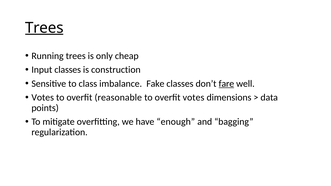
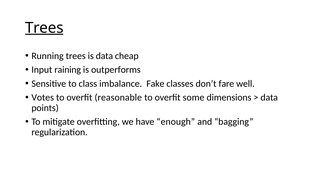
is only: only -> data
Input classes: classes -> raining
construction: construction -> outperforms
fare underline: present -> none
overfit votes: votes -> some
